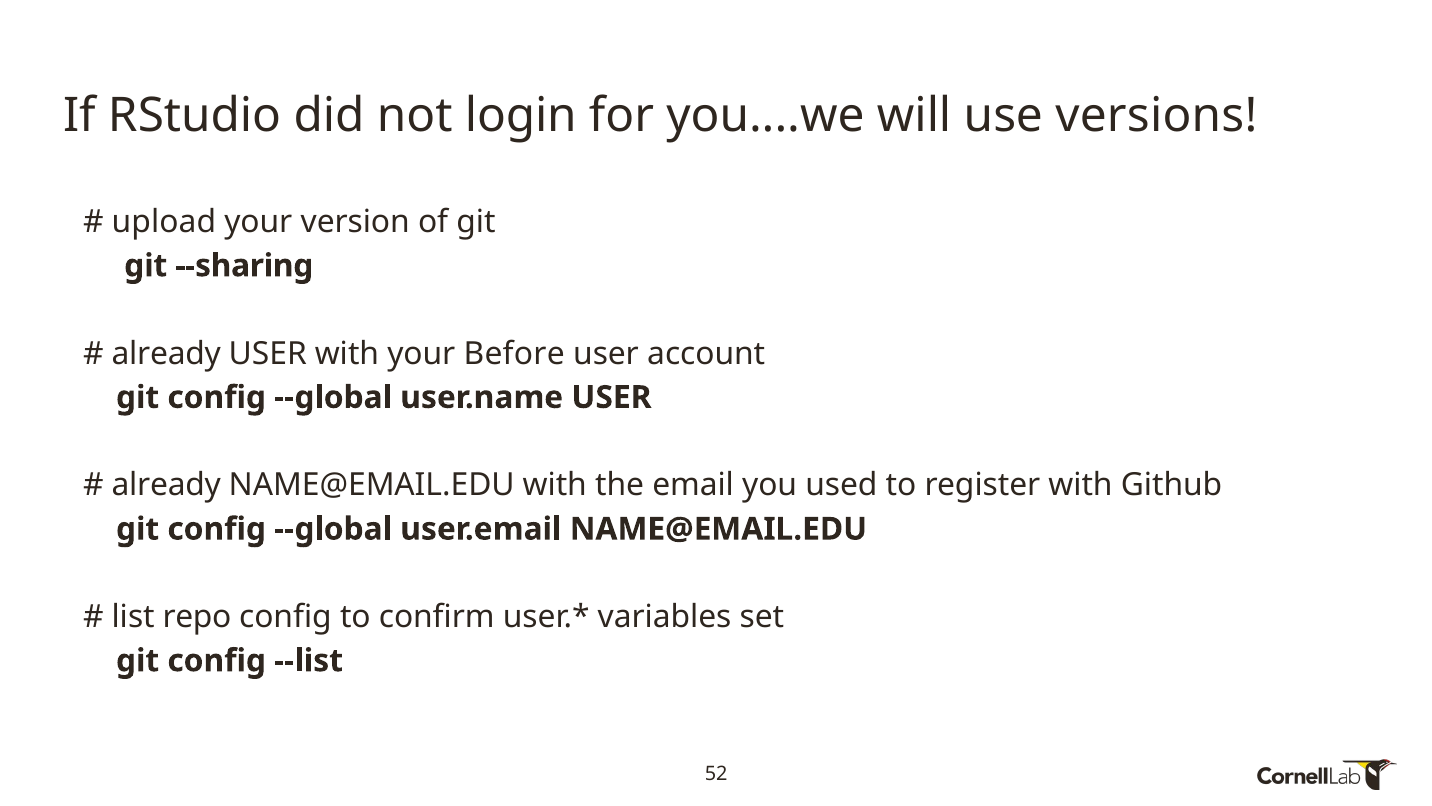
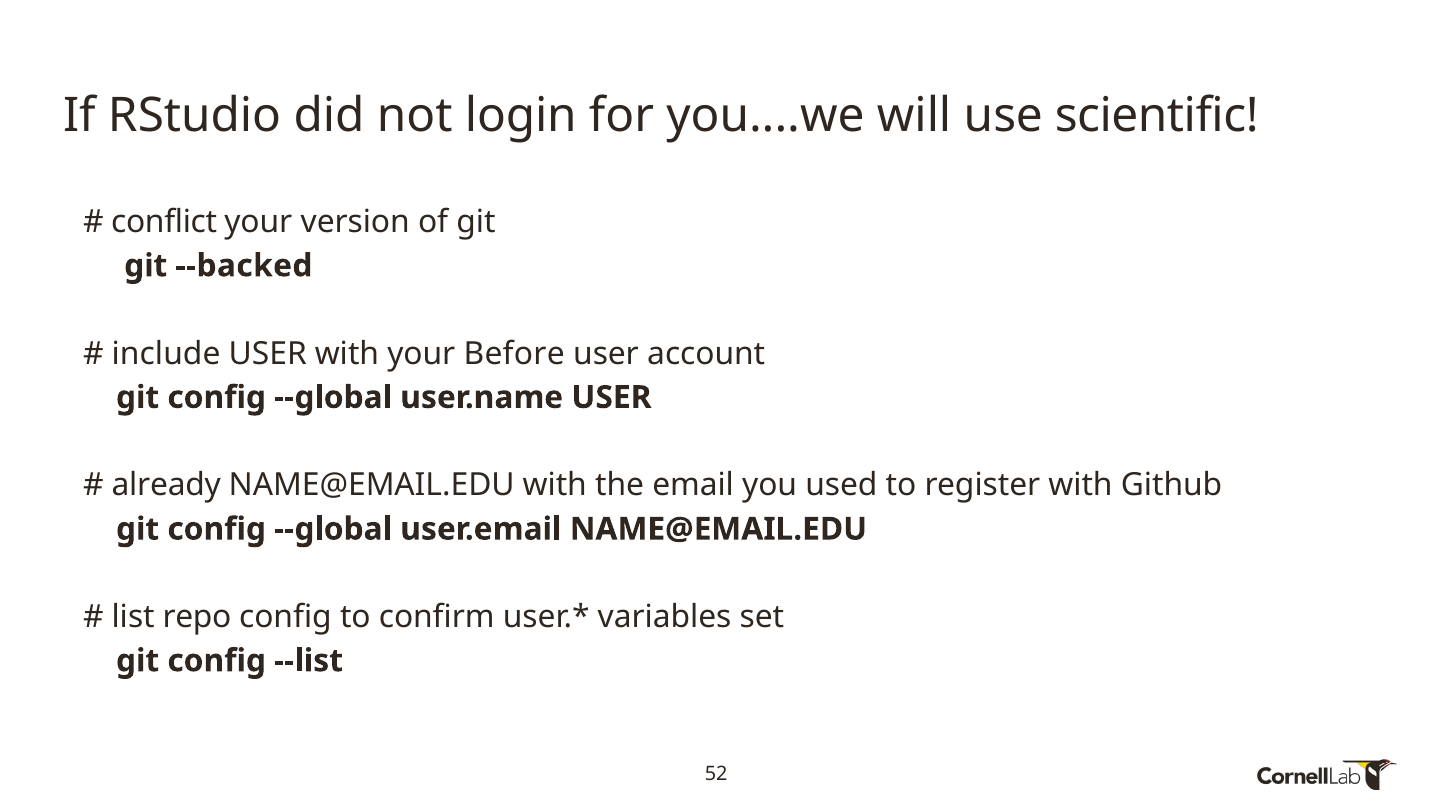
versions: versions -> scientific
upload: upload -> conflict
--sharing: --sharing -> --backed
already at (166, 353): already -> include
